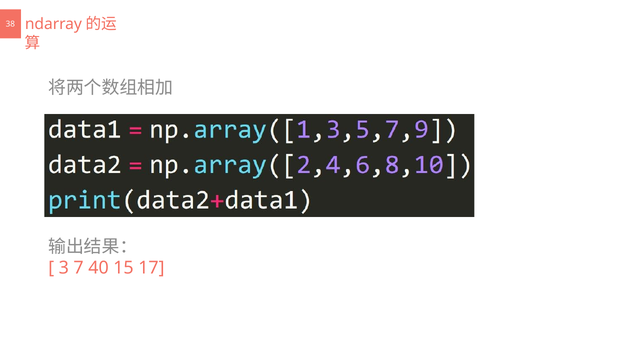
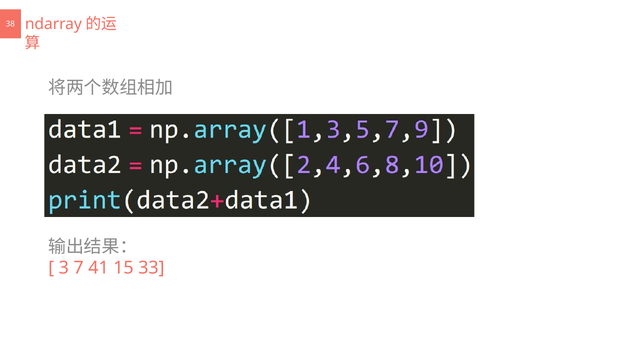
40: 40 -> 41
17: 17 -> 33
